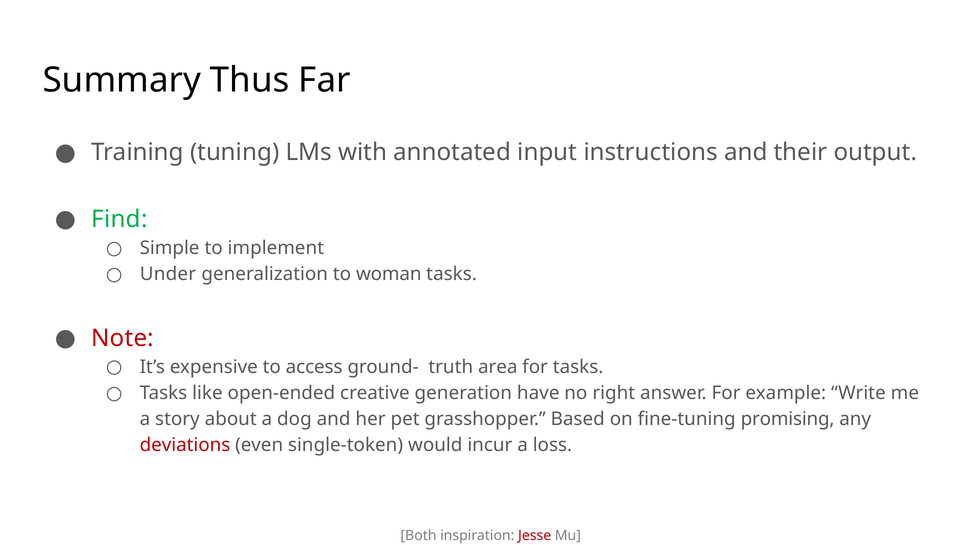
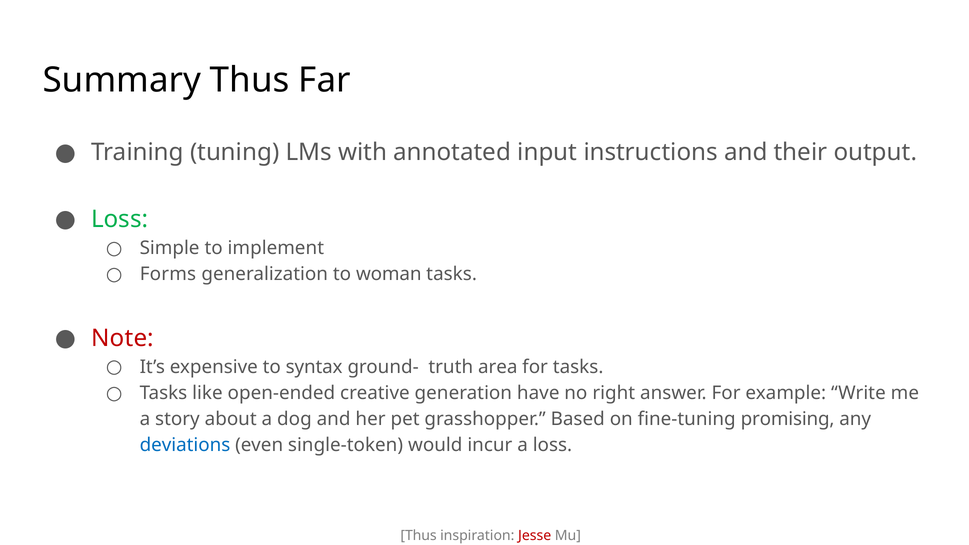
Find at (119, 219): Find -> Loss
Under: Under -> Forms
access: access -> syntax
deviations colour: red -> blue
Both at (419, 536): Both -> Thus
